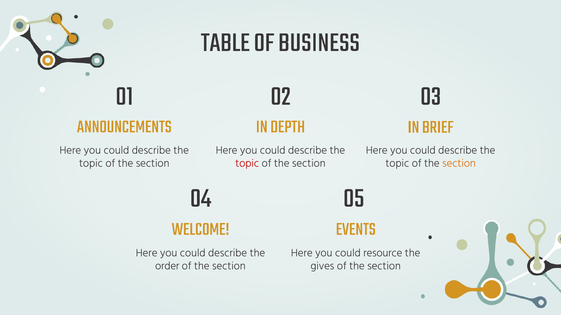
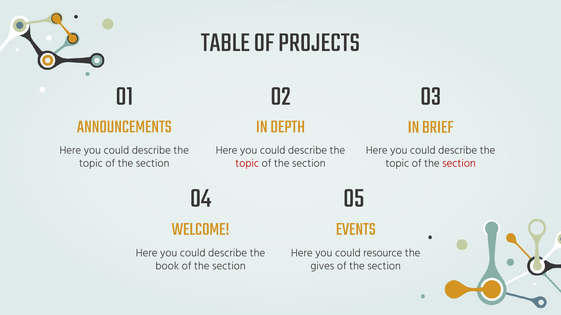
BUSINESS: BUSINESS -> PROJECTS
section at (459, 164) colour: orange -> red
order: order -> book
